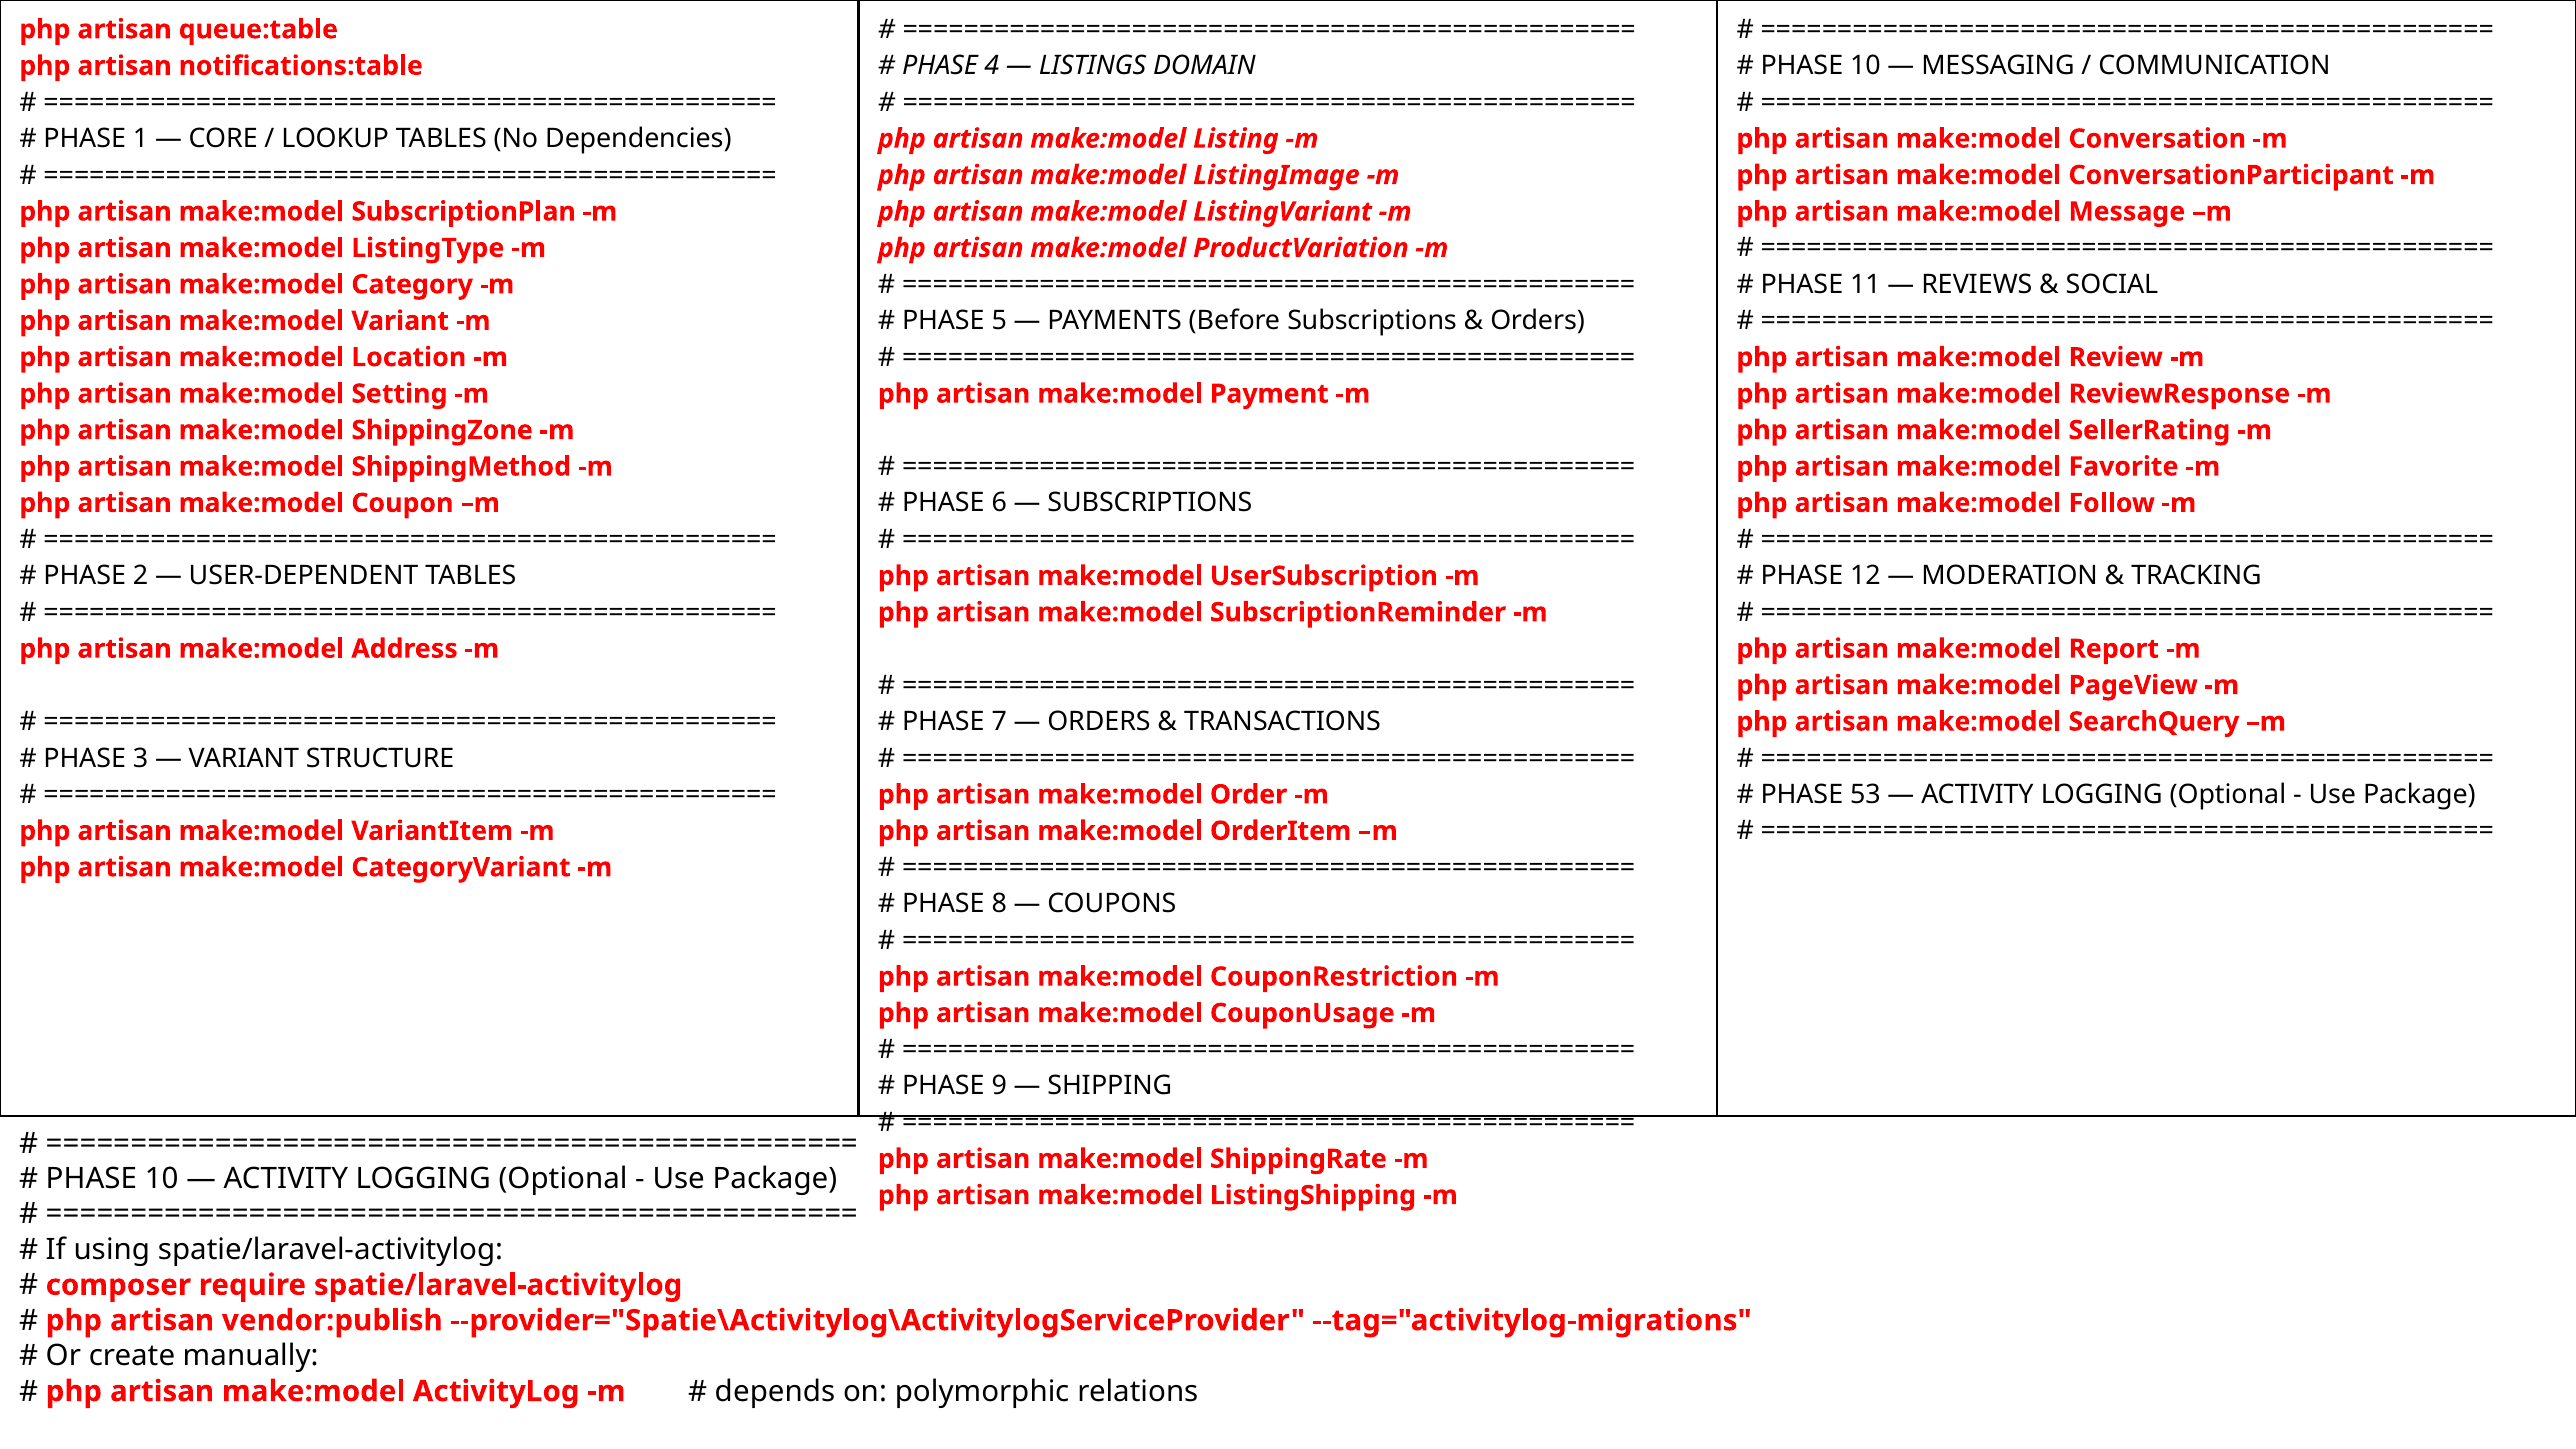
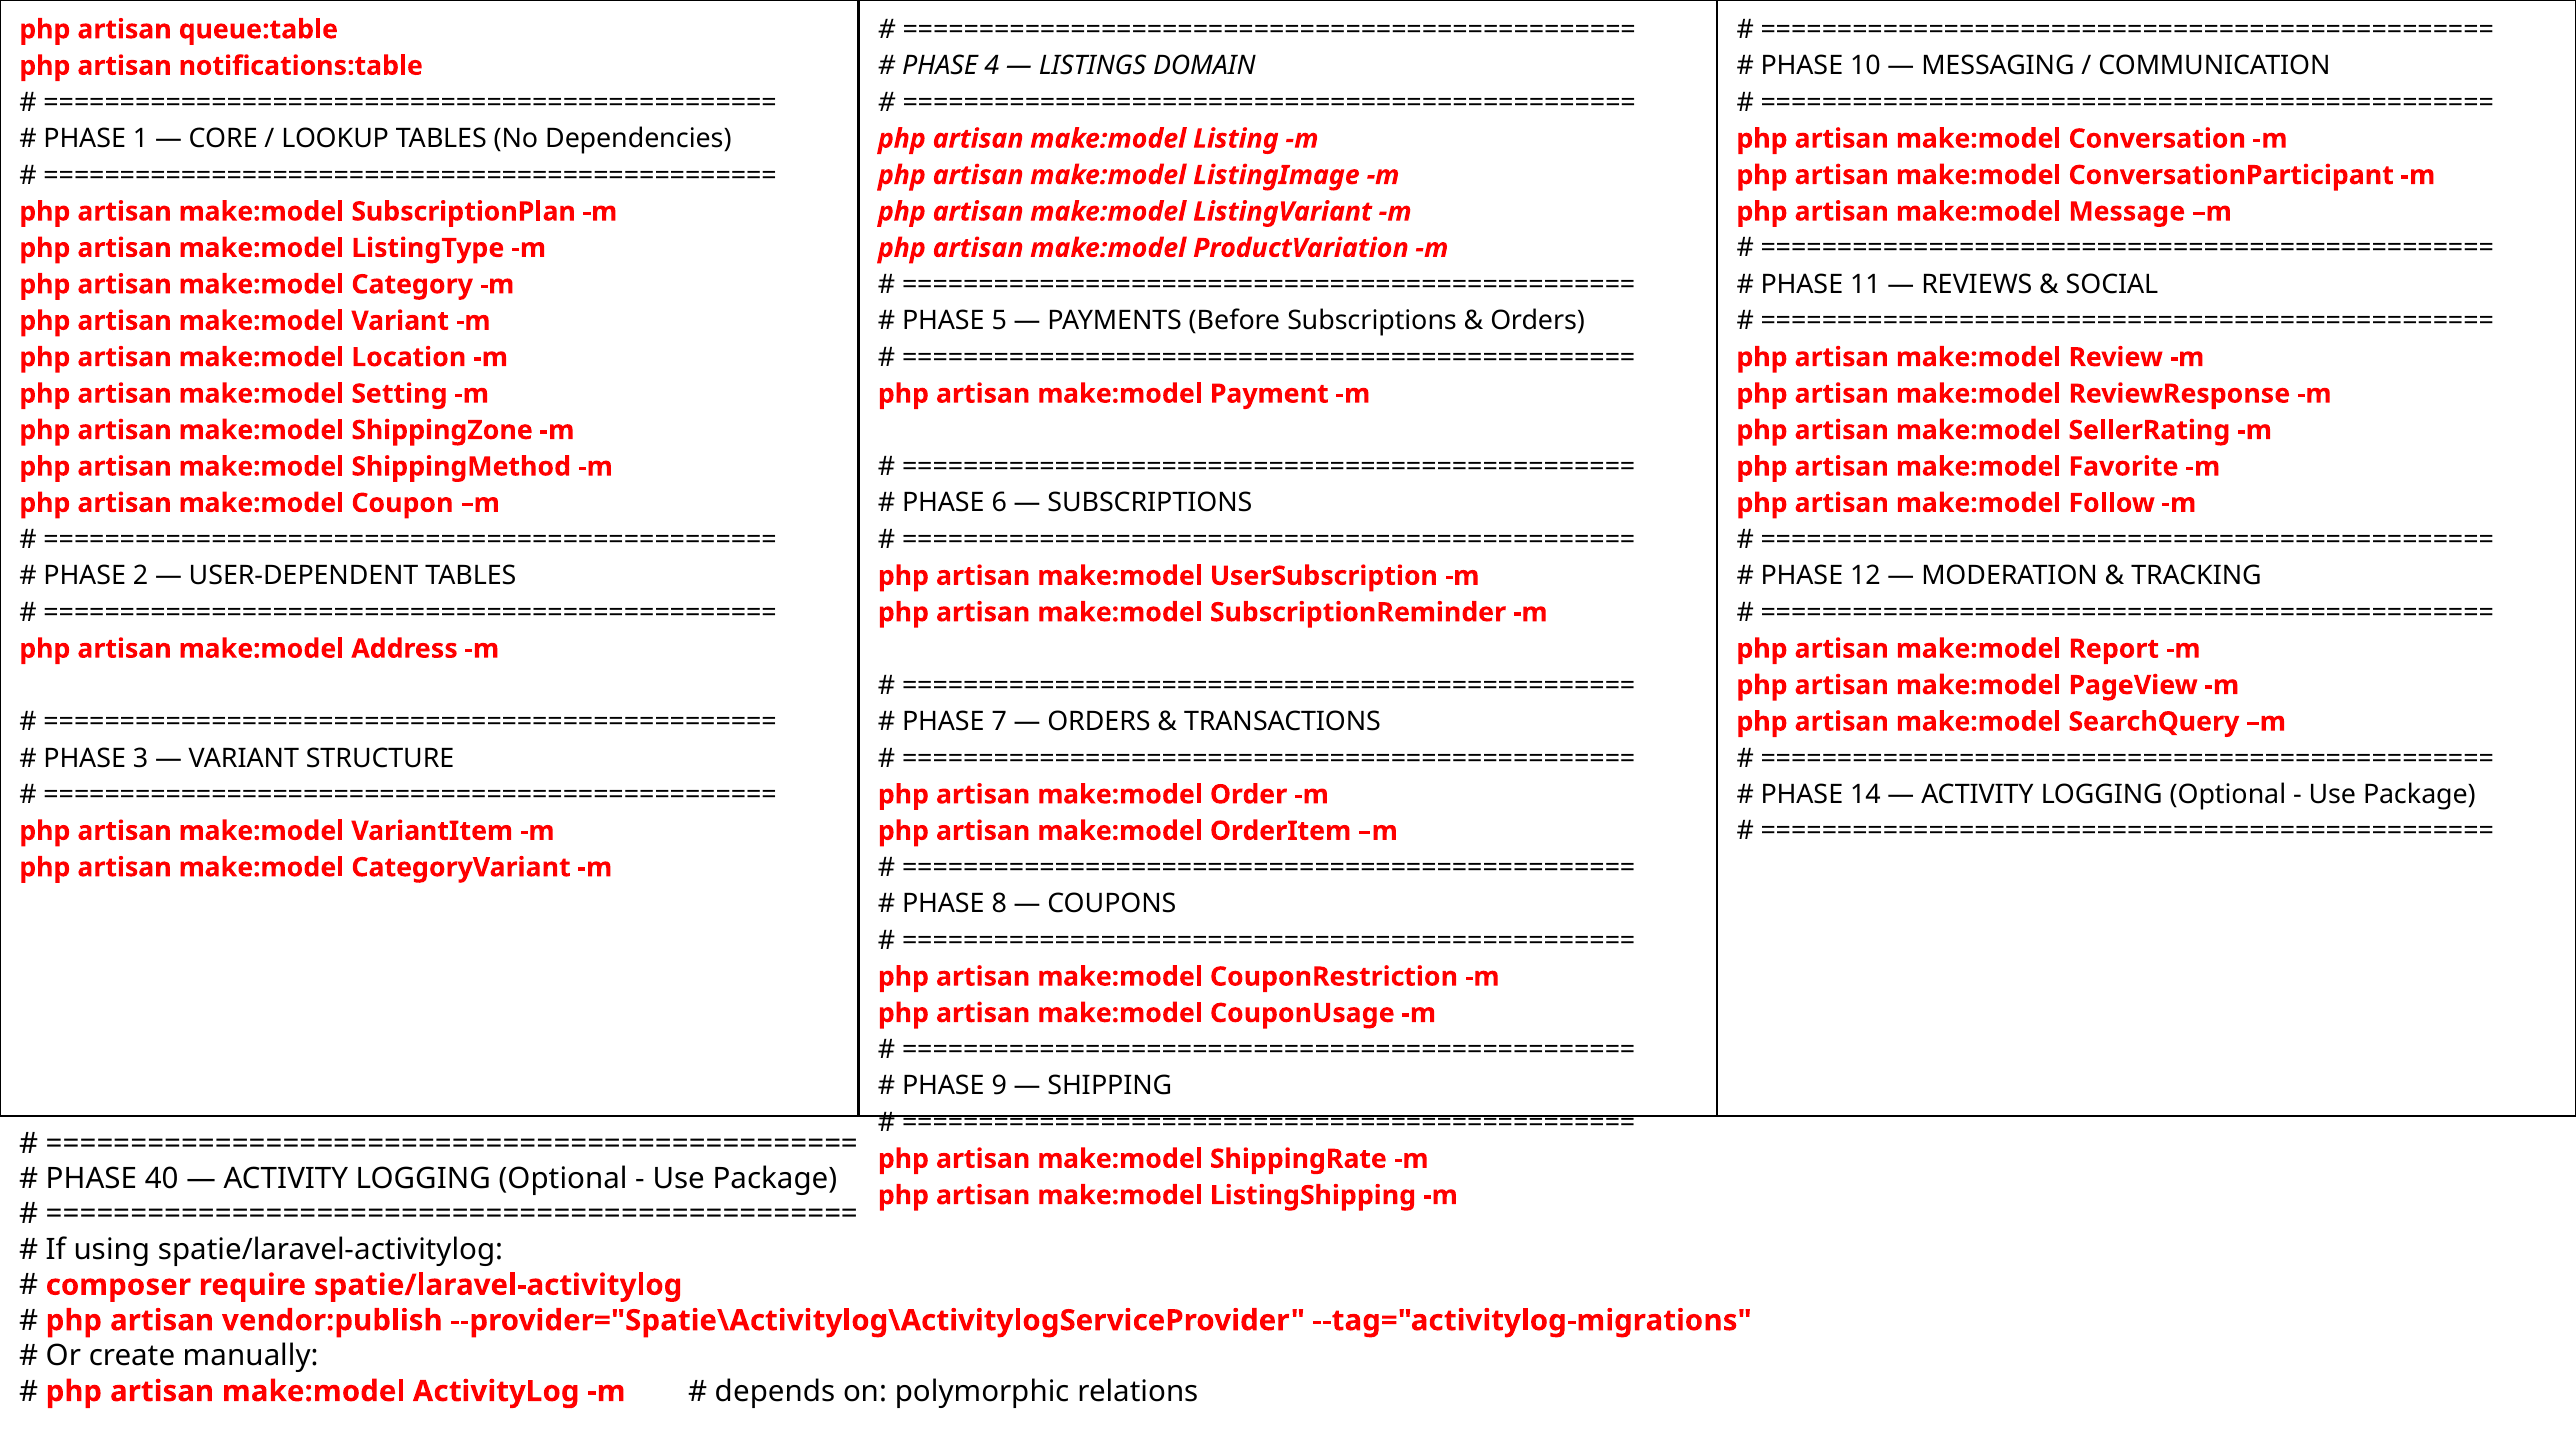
53: 53 -> 14
10 at (162, 1179): 10 -> 40
